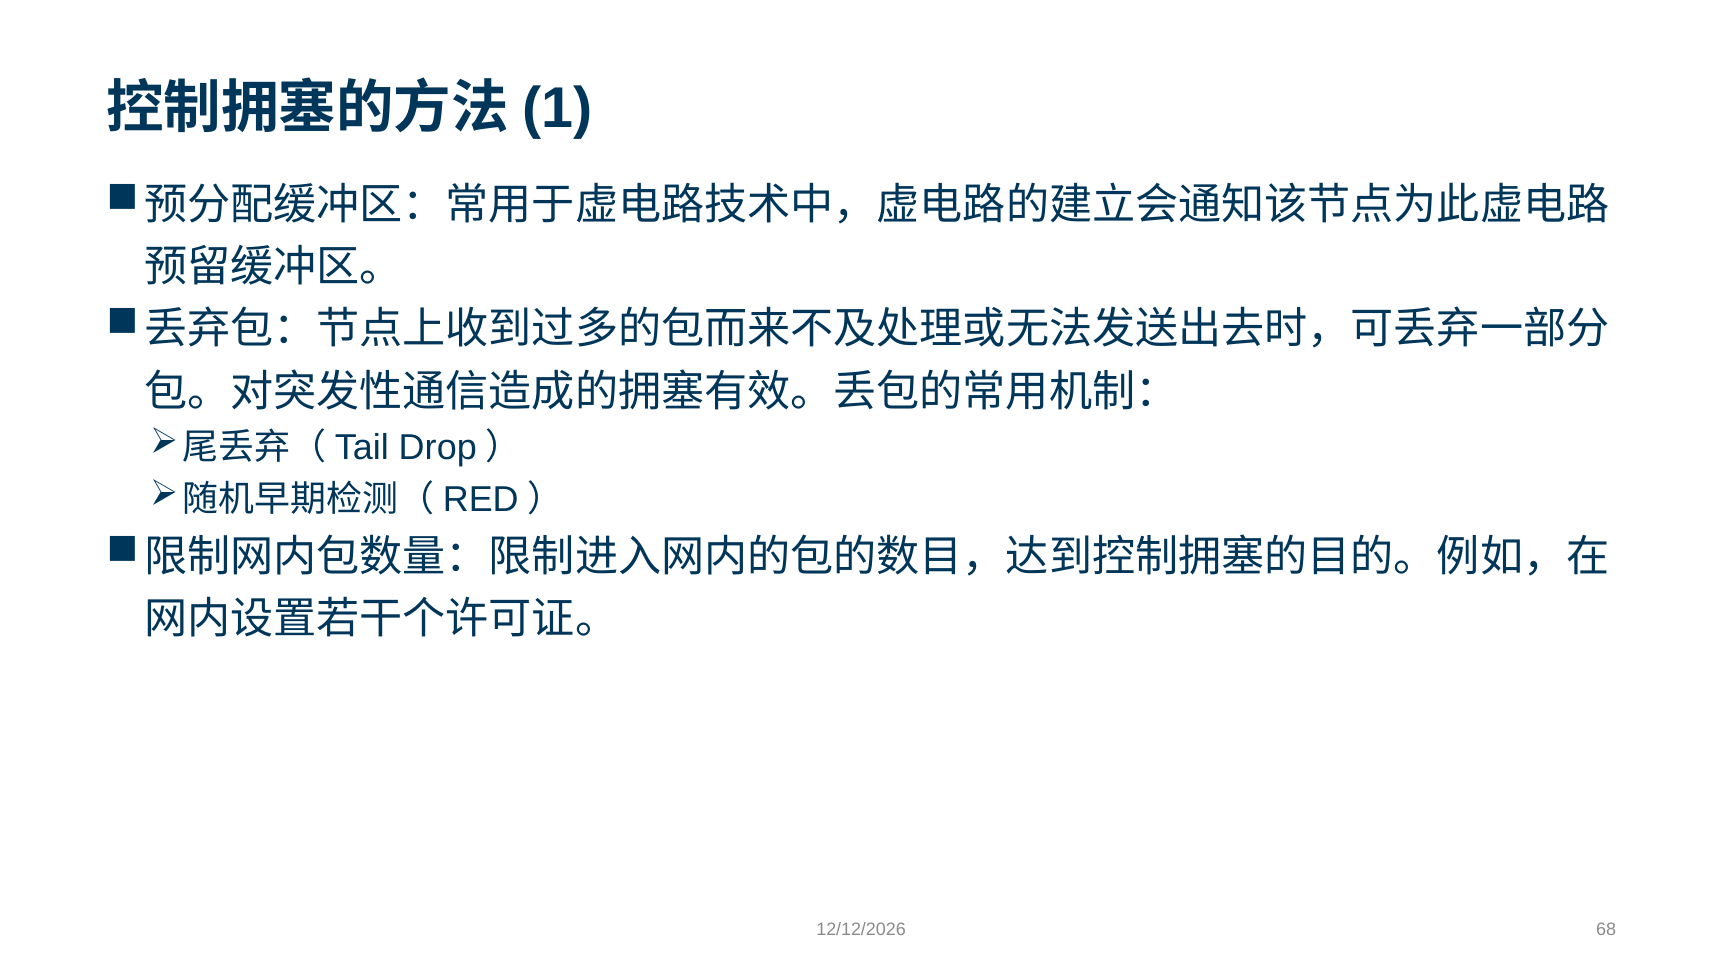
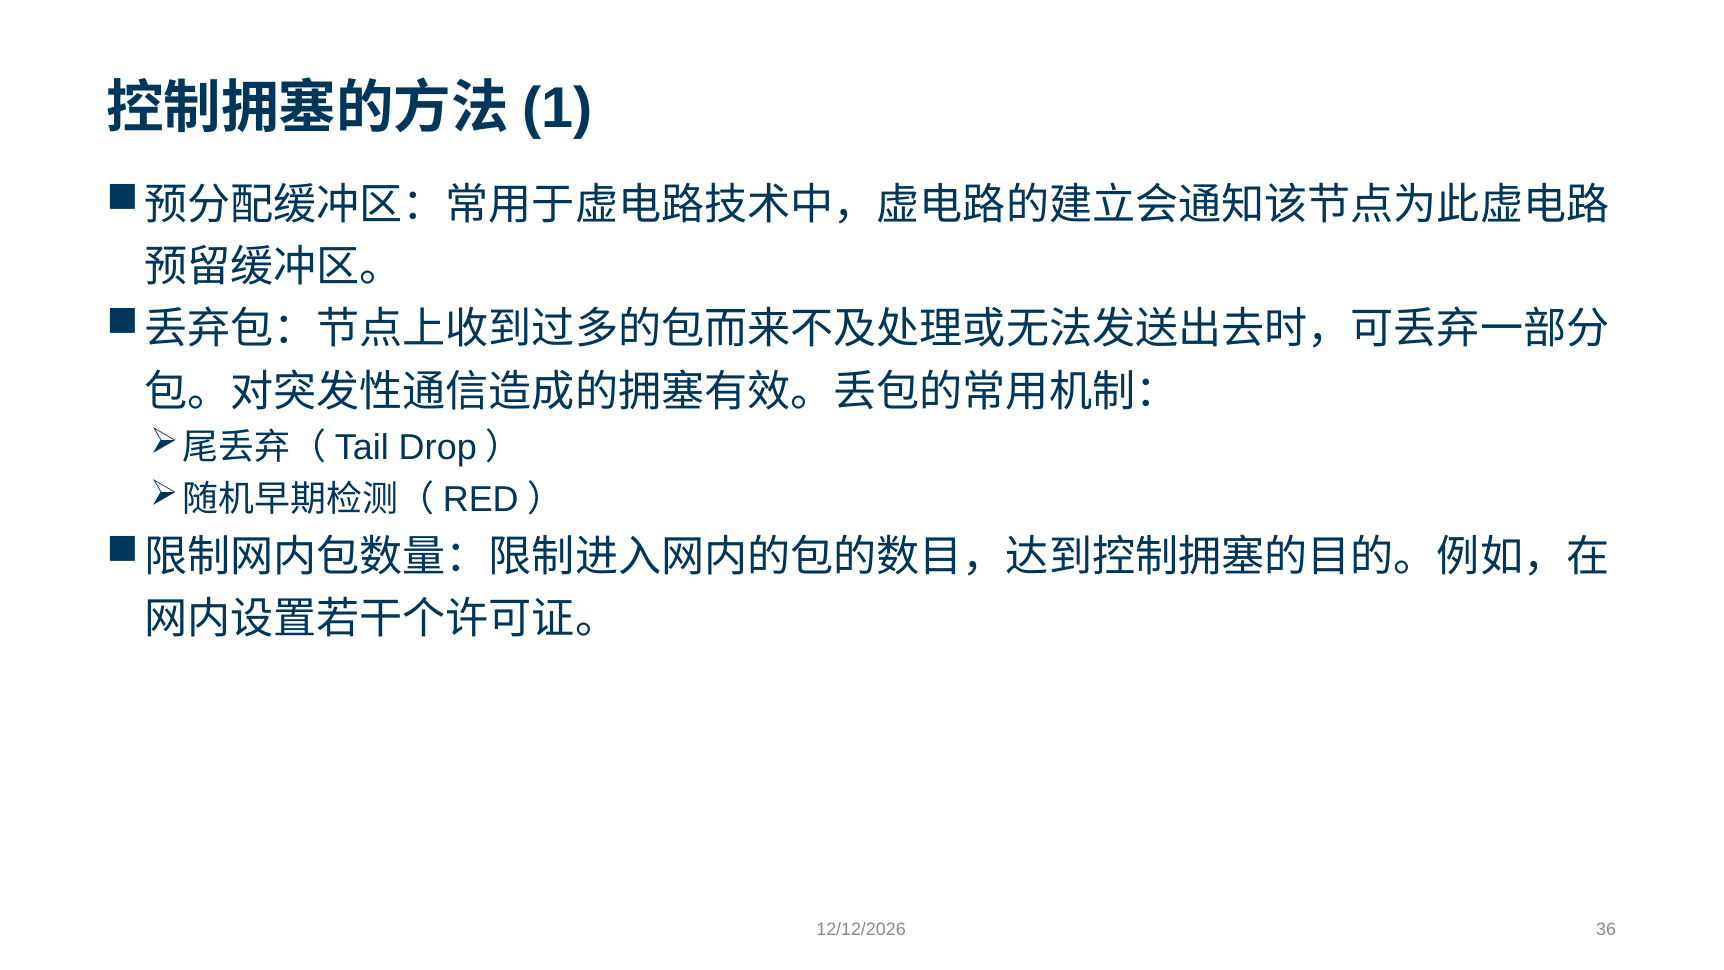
68: 68 -> 36
